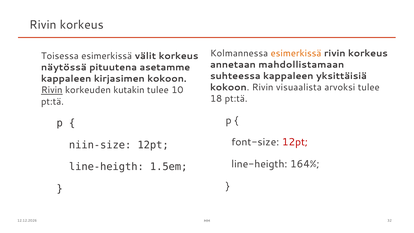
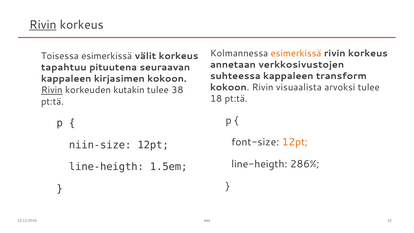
Rivin at (43, 25) underline: none -> present
mahdollistamaan: mahdollistamaan -> verkkosivustojen
näytössä: näytössä -> tapahtuu
asetamme: asetamme -> seuraavan
yksittäisiä: yksittäisiä -> transform
10: 10 -> 38
12pt at (295, 142) colour: red -> orange
164%: 164% -> 286%
